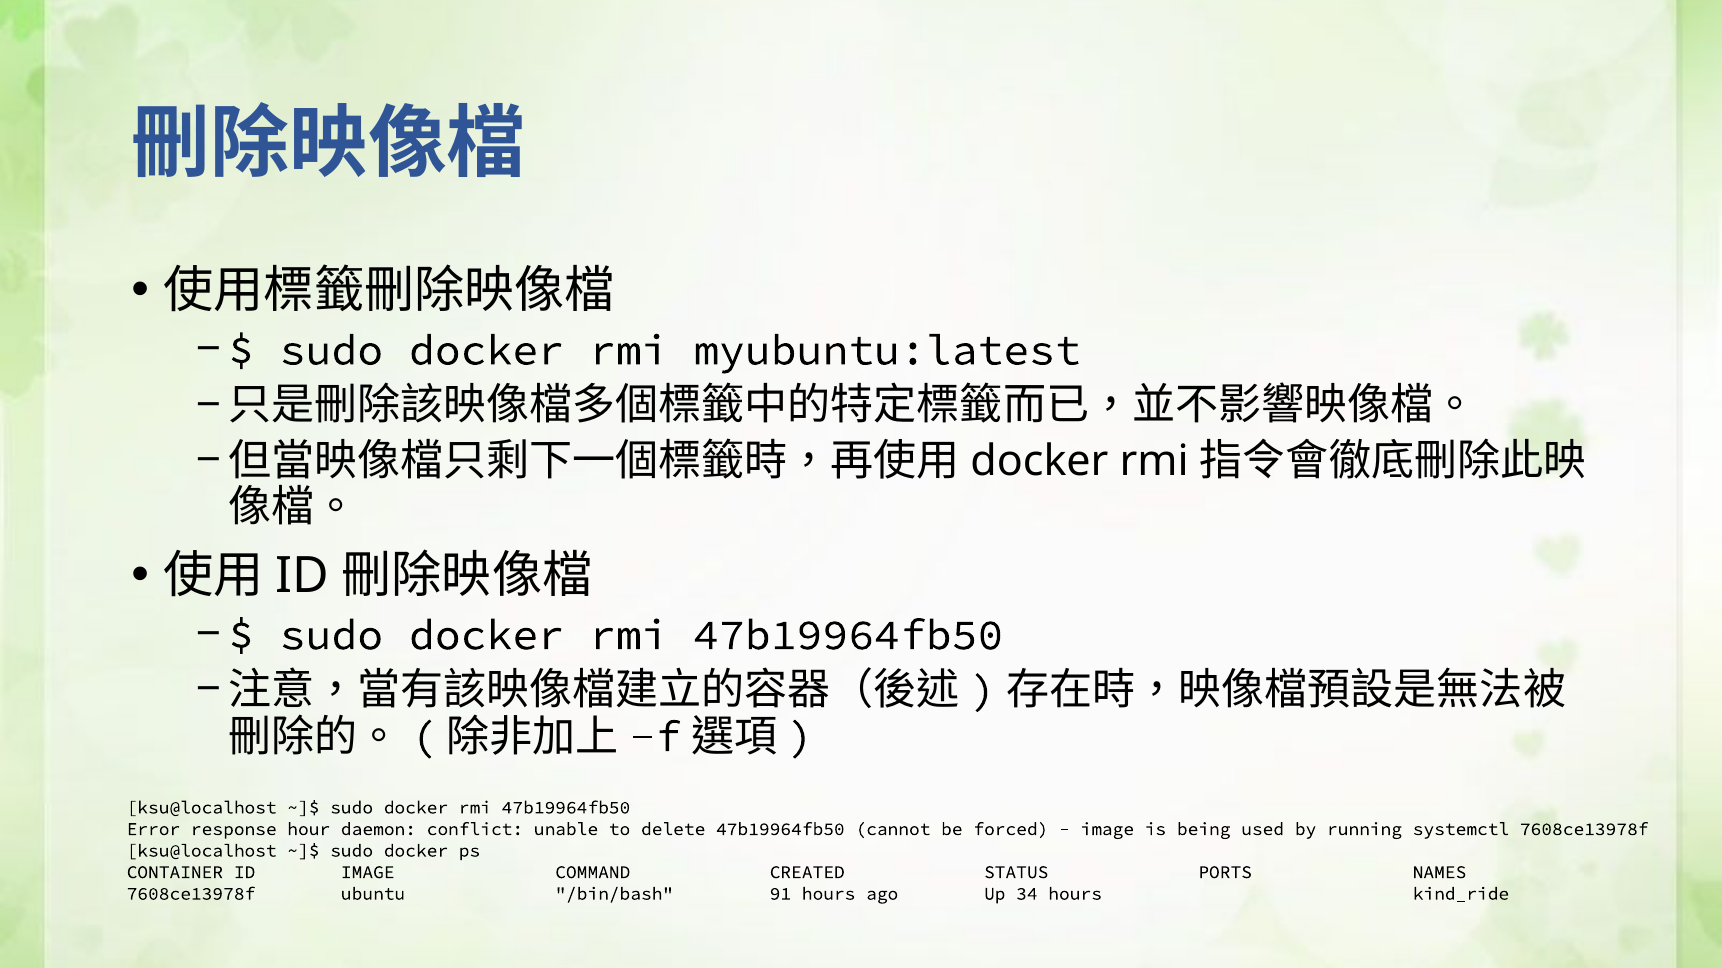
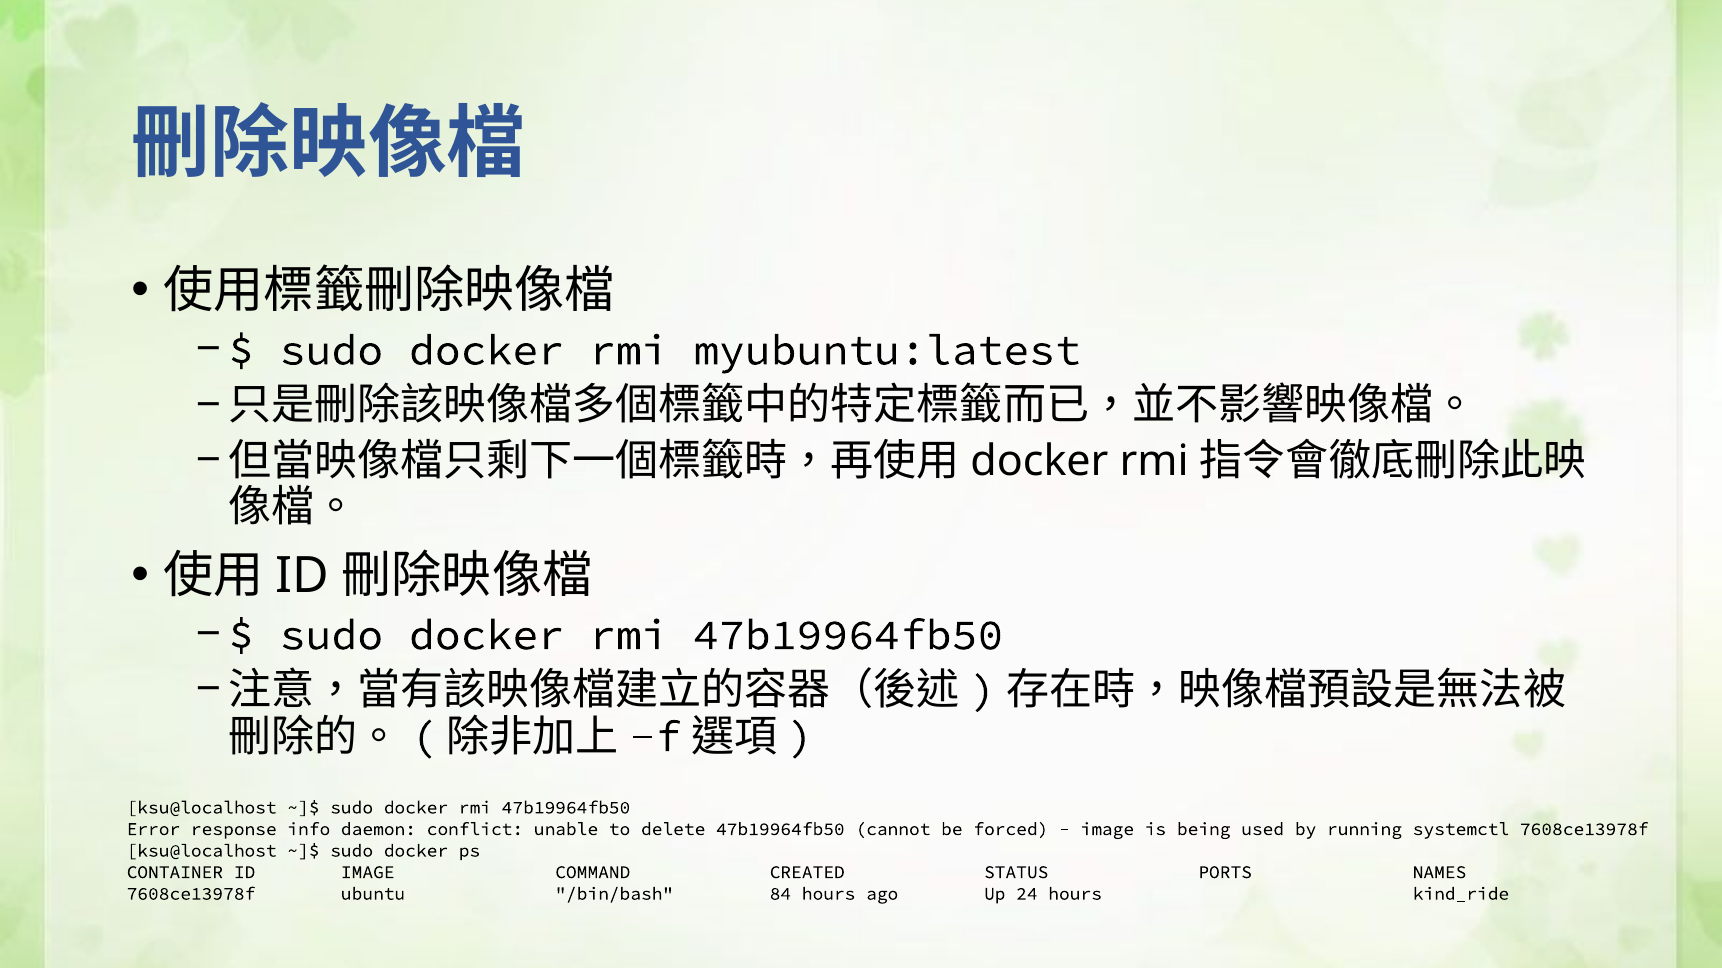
hour: hour -> info
91: 91 -> 84
34: 34 -> 24
